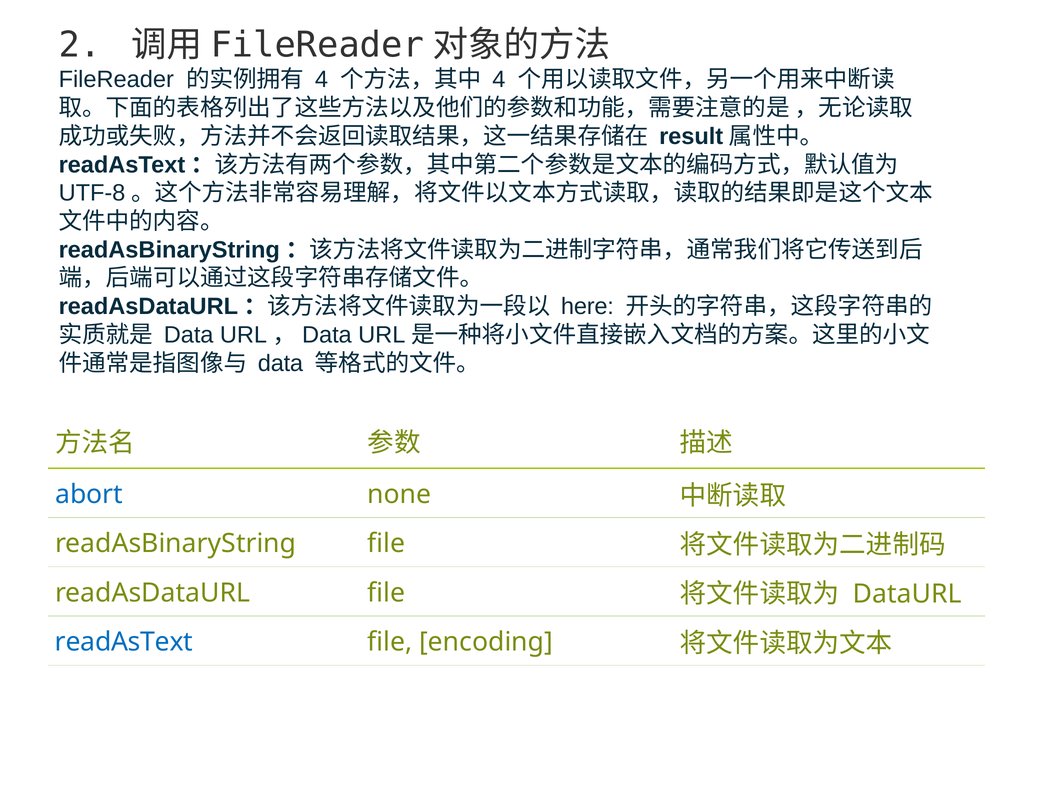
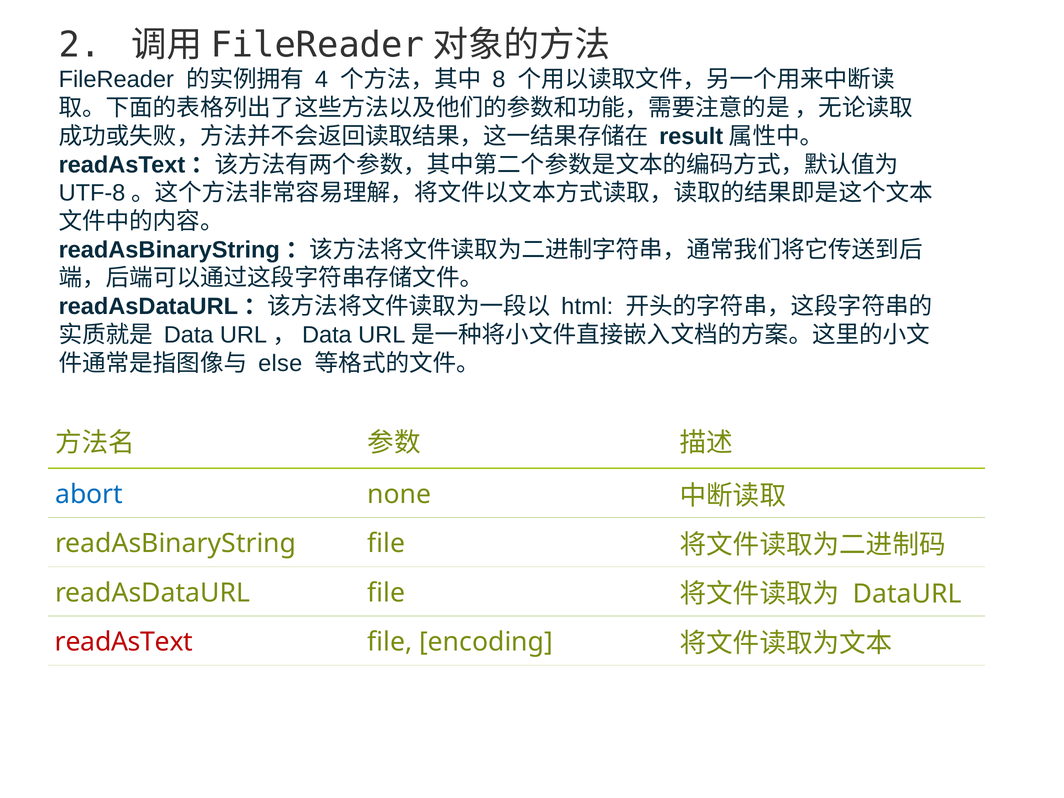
4 at (499, 80): 4 -> 8
here: here -> html
data at (280, 363): data -> else
readAsText colour: blue -> red
